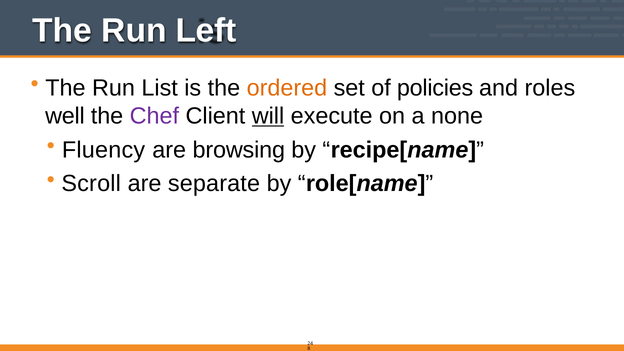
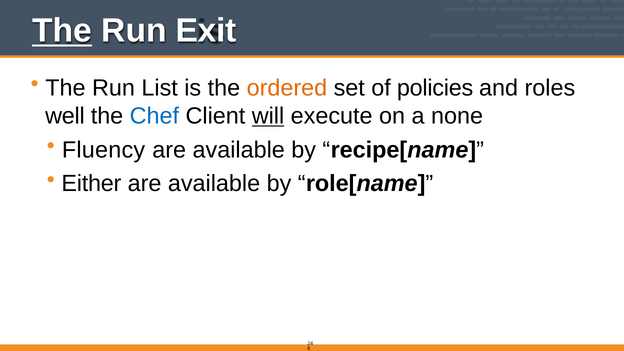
The at (62, 31) underline: none -> present
Left: Left -> Exit
Chef colour: purple -> blue
browsing at (239, 150): browsing -> available
Scroll: Scroll -> Either
separate at (214, 184): separate -> available
